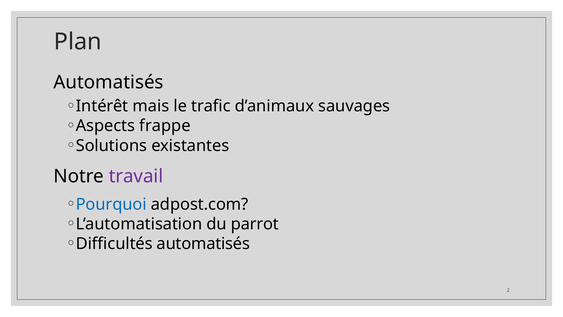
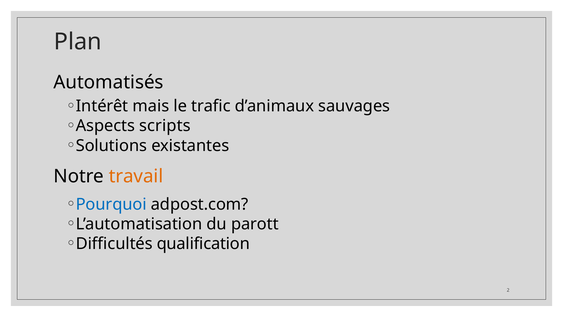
frappe: frappe -> scripts
travail colour: purple -> orange
parrot: parrot -> parott
Difficultés automatisés: automatisés -> qualification
